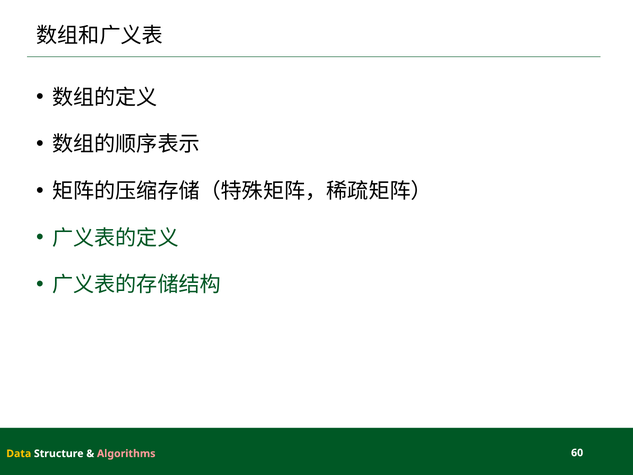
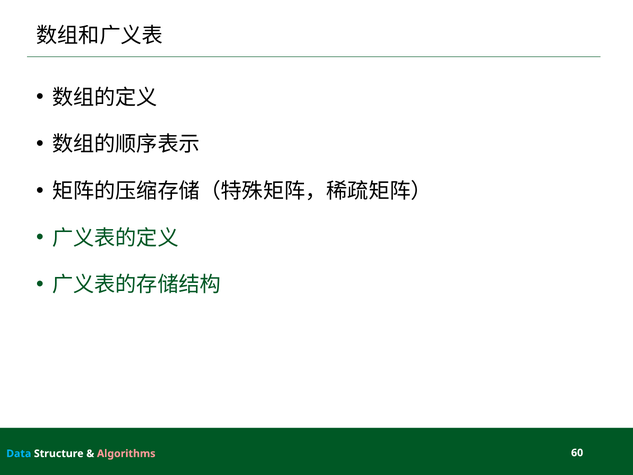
Data colour: yellow -> light blue
